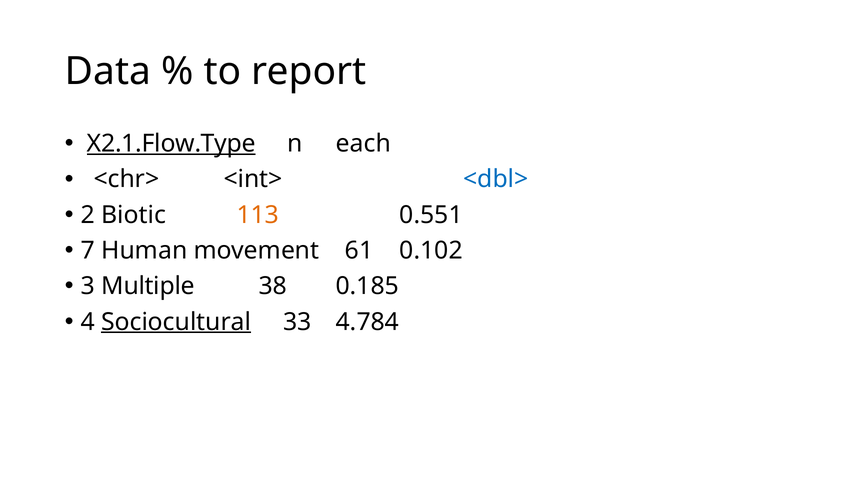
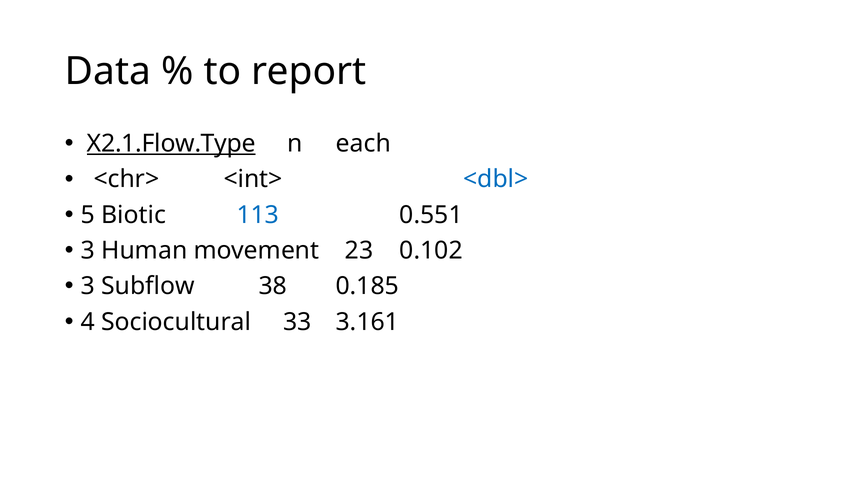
2: 2 -> 5
113 colour: orange -> blue
7 at (88, 251): 7 -> 3
61: 61 -> 23
Multiple: Multiple -> Subflow
Sociocultural underline: present -> none
4.784: 4.784 -> 3.161
